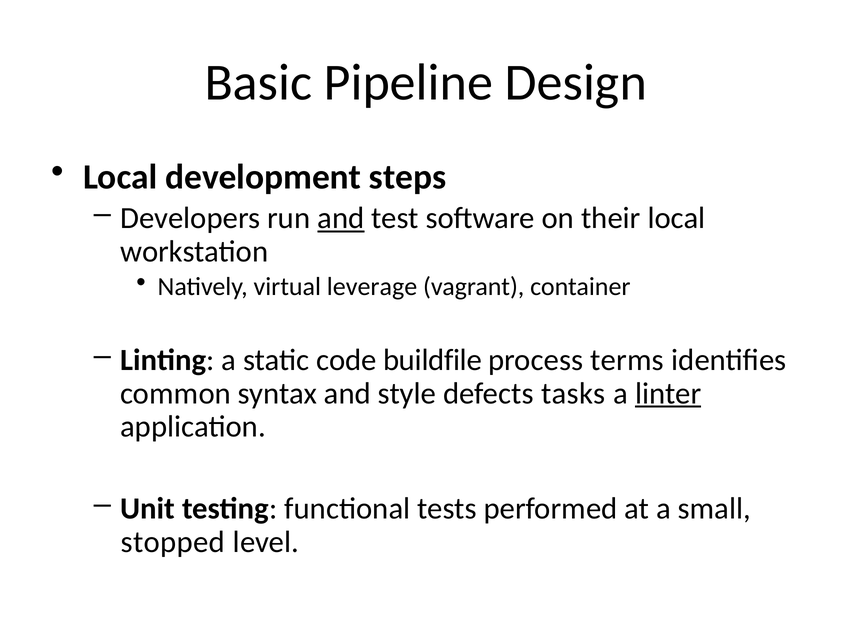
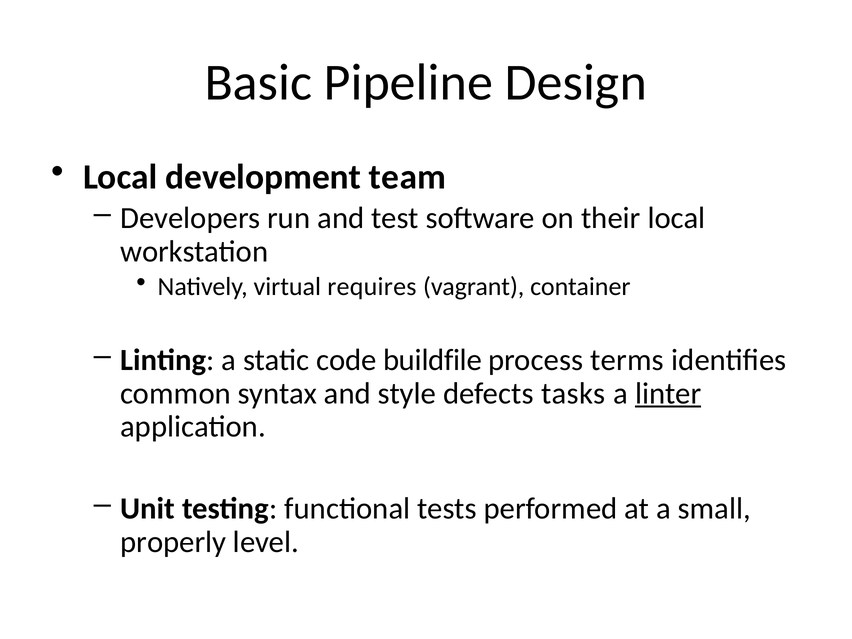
steps: steps -> team
and at (341, 218) underline: present -> none
leverage: leverage -> requires
stopped: stopped -> properly
